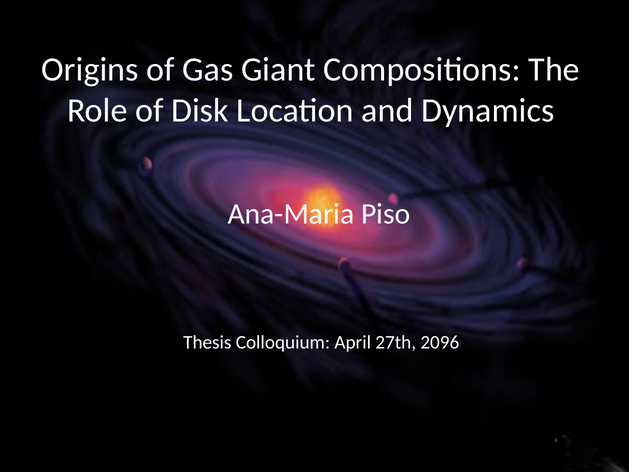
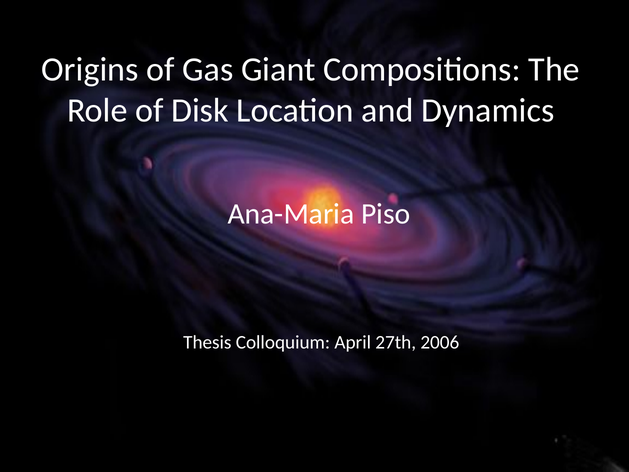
2096: 2096 -> 2006
